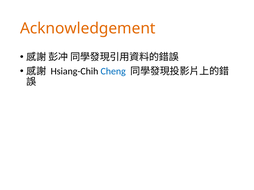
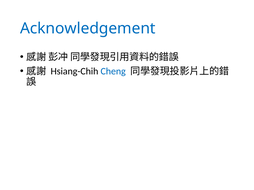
Acknowledgement colour: orange -> blue
